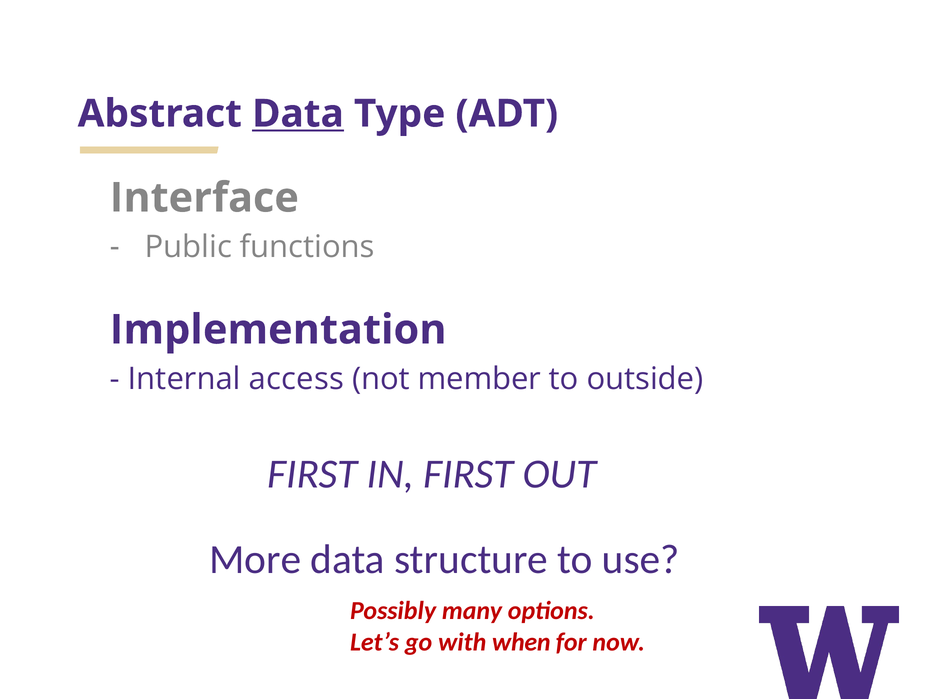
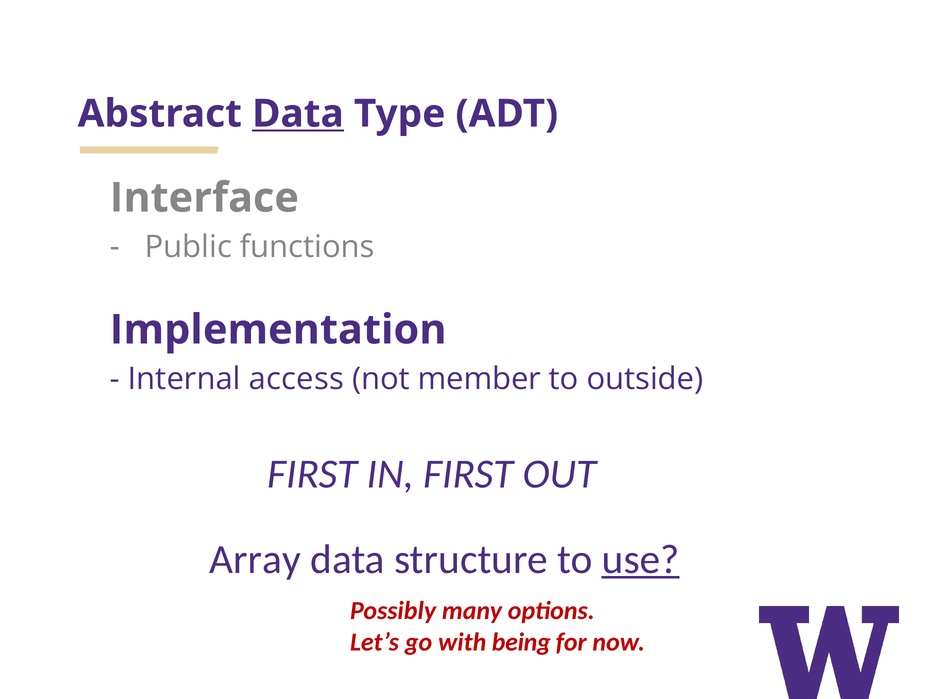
More: More -> Array
use underline: none -> present
when: when -> being
